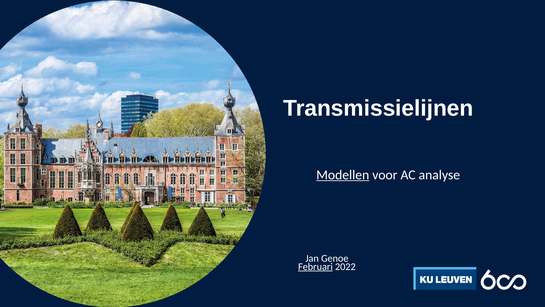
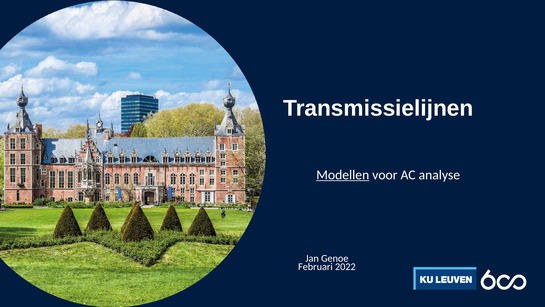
Februari underline: present -> none
